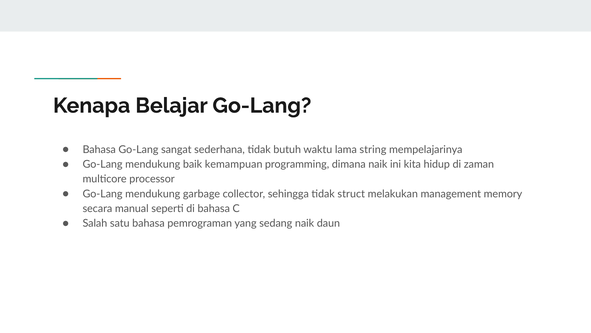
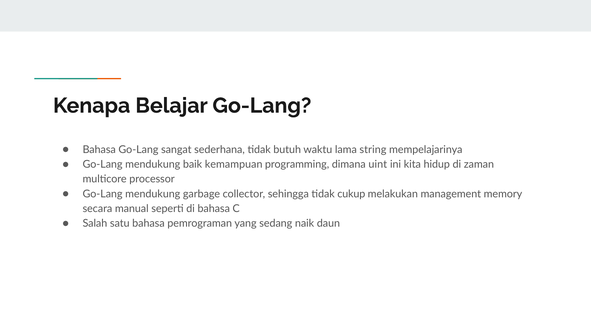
dimana naik: naik -> uint
struct: struct -> cukup
